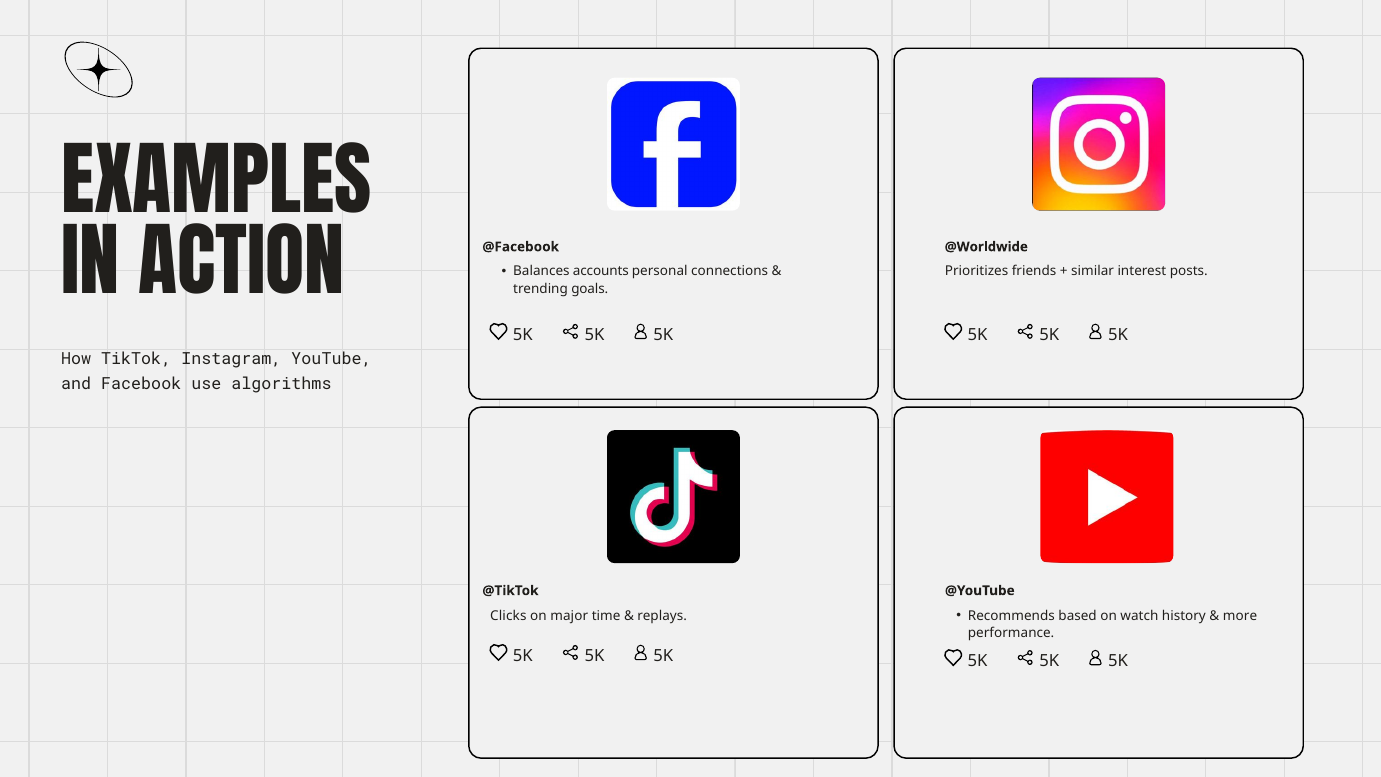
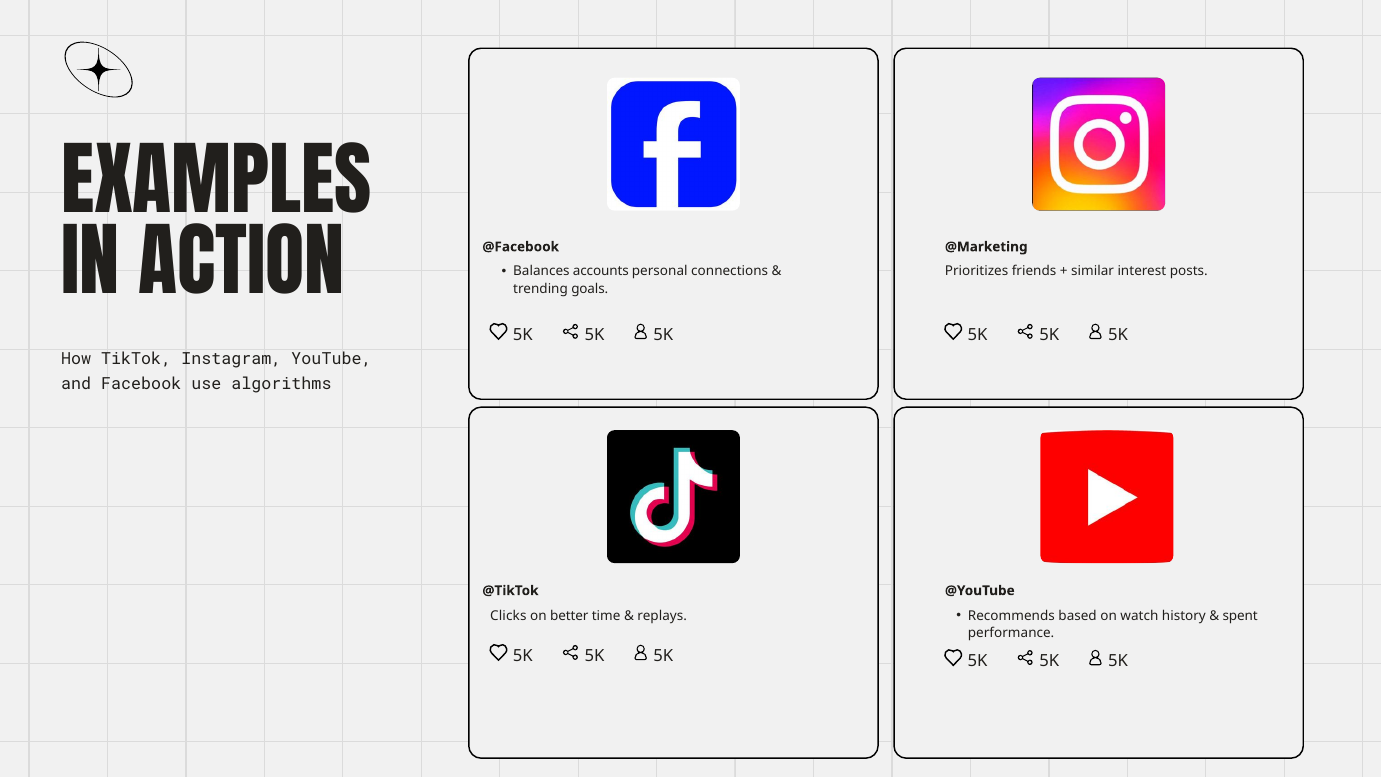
@Worldwide: @Worldwide -> @Marketing
more: more -> spent
major: major -> better
